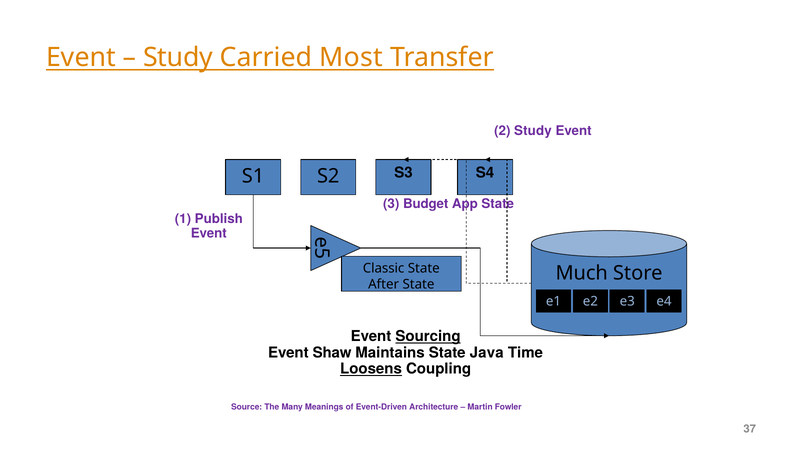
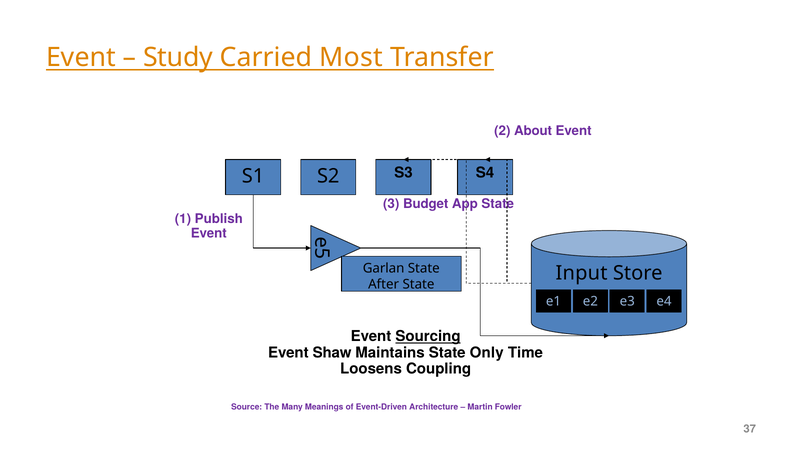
2 Study: Study -> About
Classic: Classic -> Garlan
Much: Much -> Input
Java: Java -> Only
Loosens underline: present -> none
